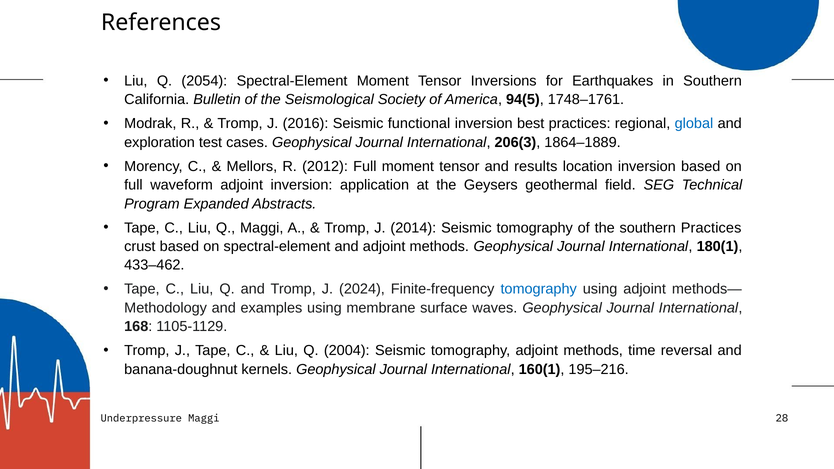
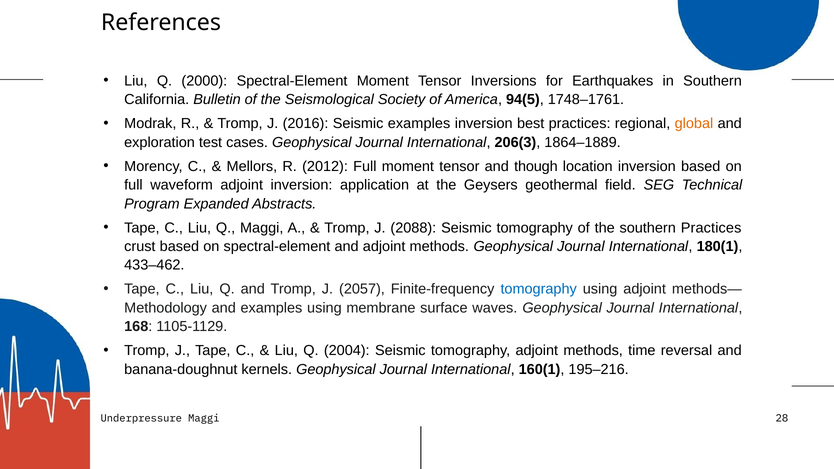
2054: 2054 -> 2000
Seismic functional: functional -> examples
global colour: blue -> orange
results: results -> though
2014: 2014 -> 2088
2024: 2024 -> 2057
